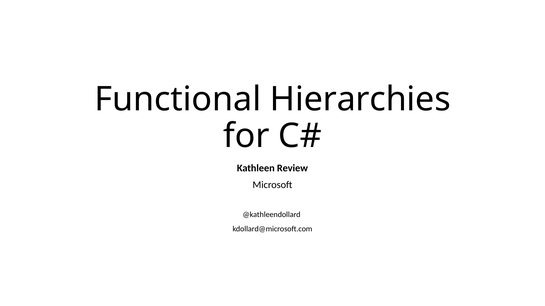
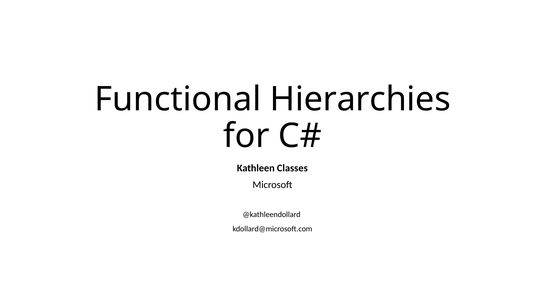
Review: Review -> Classes
